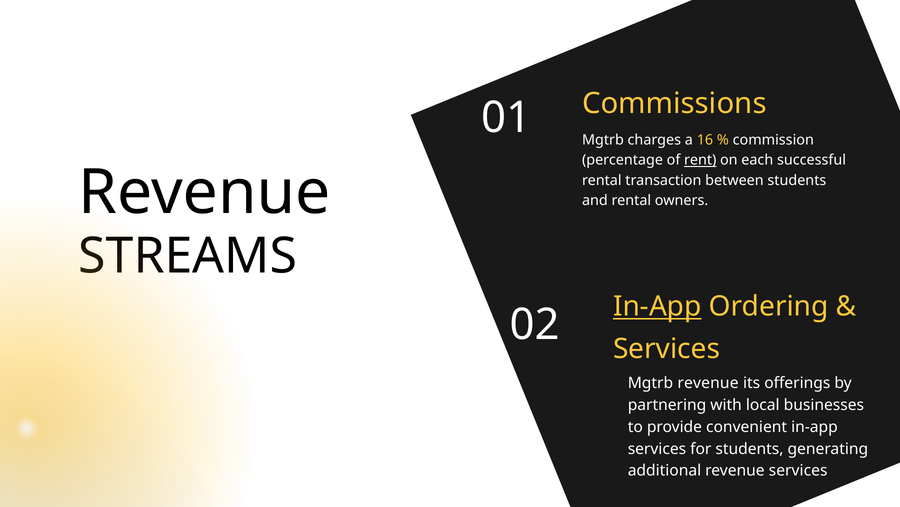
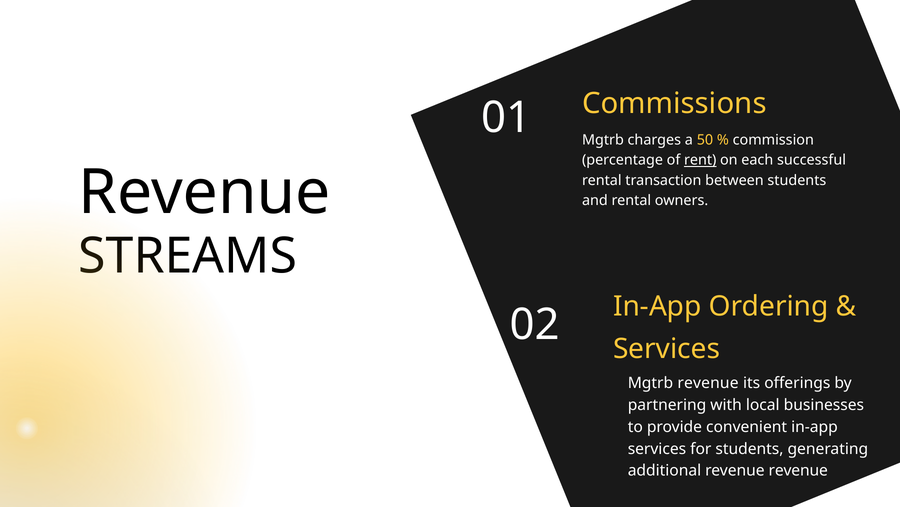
16: 16 -> 50
In-App at (657, 306) underline: present -> none
revenue services: services -> revenue
